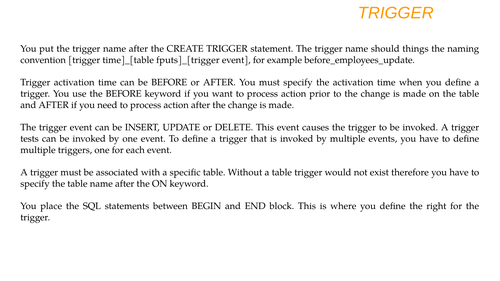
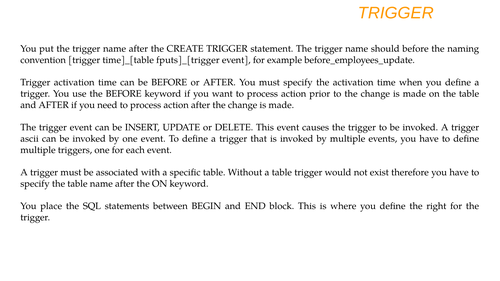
should things: things -> before
tests: tests -> ascii
